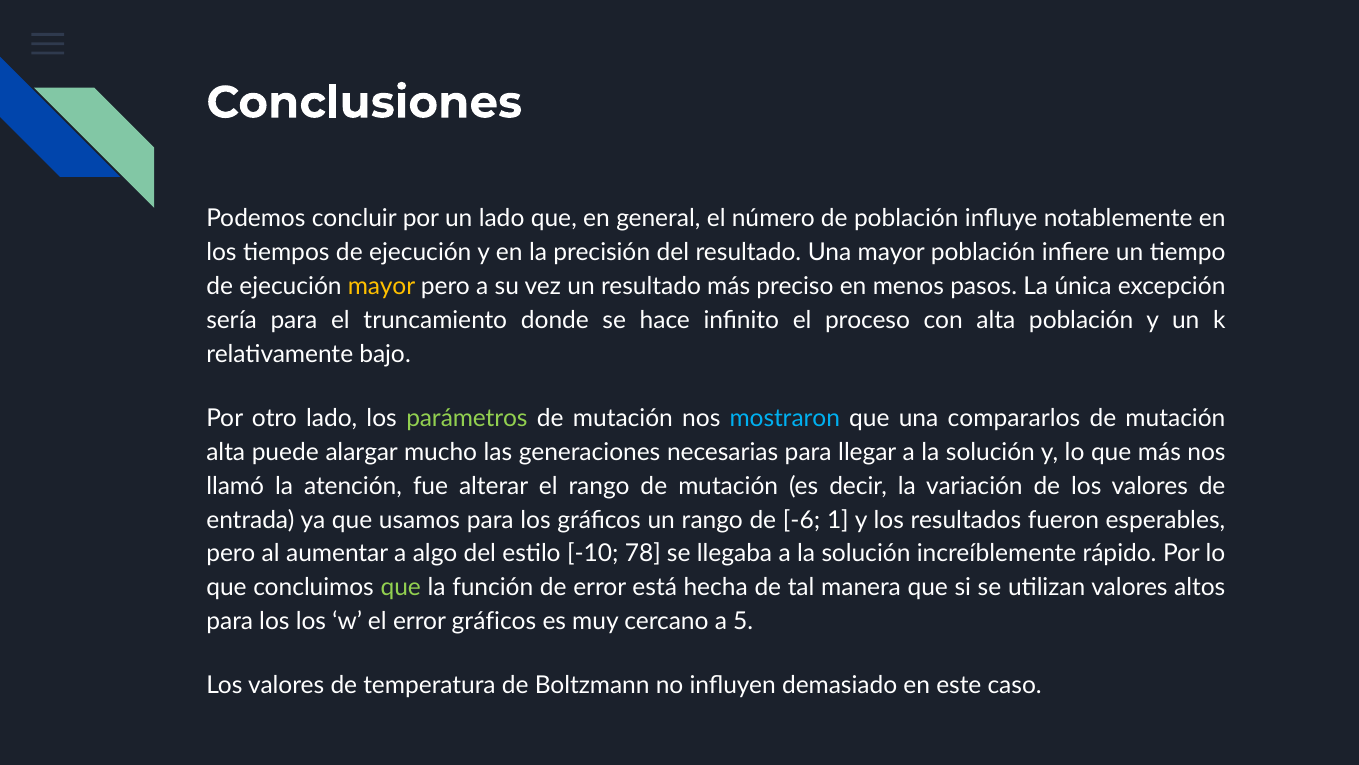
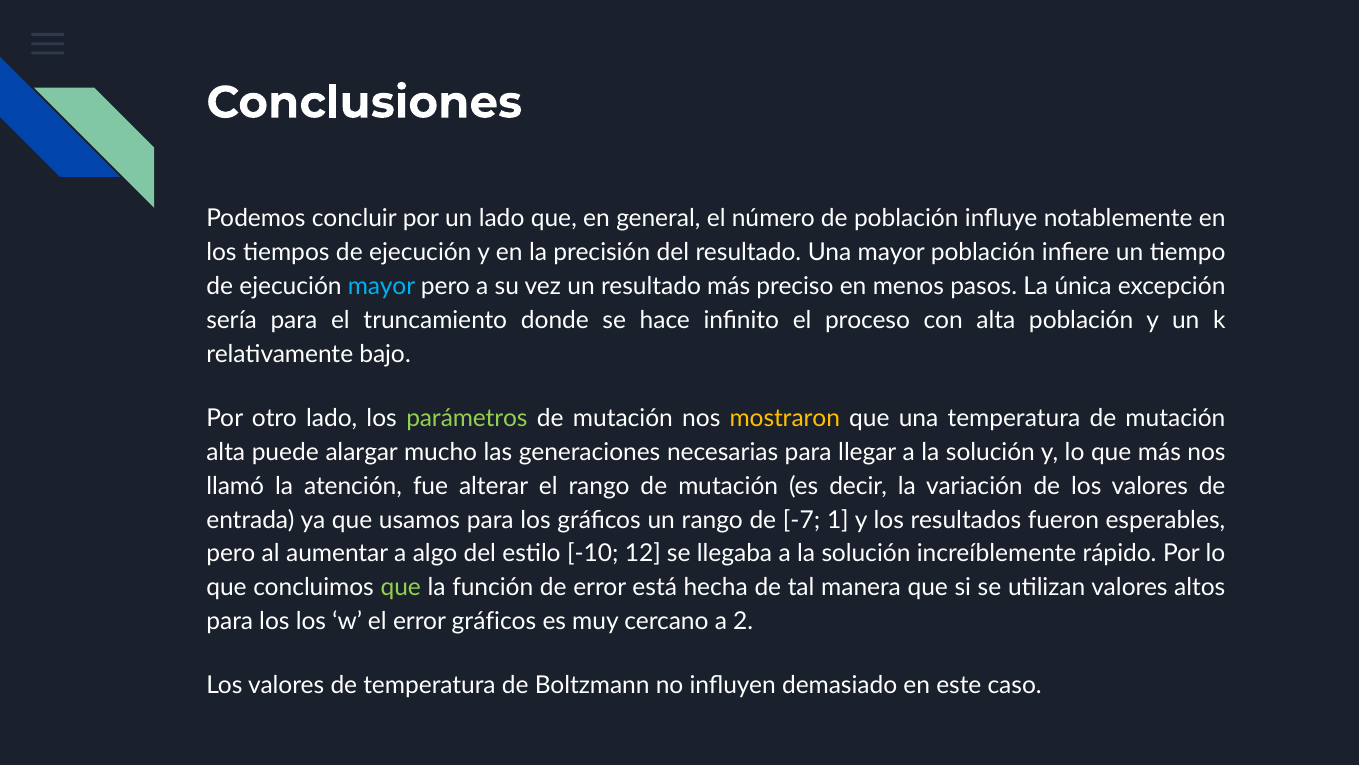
mayor at (382, 286) colour: yellow -> light blue
mostraron colour: light blue -> yellow
una compararlos: compararlos -> temperatura
-6: -6 -> -7
78: 78 -> 12
5: 5 -> 2
